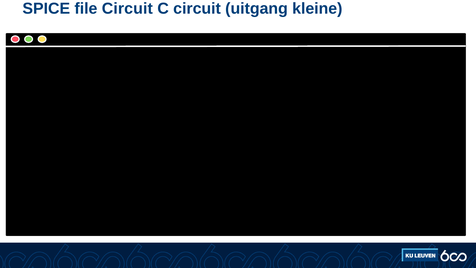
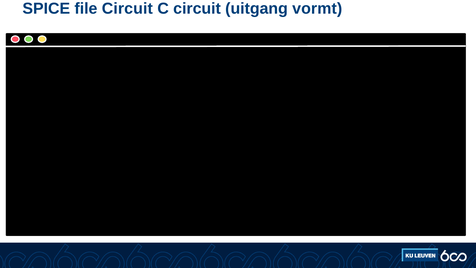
kleine: kleine -> vormt
